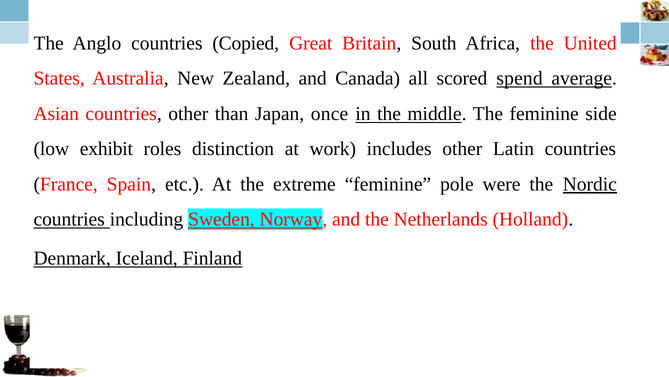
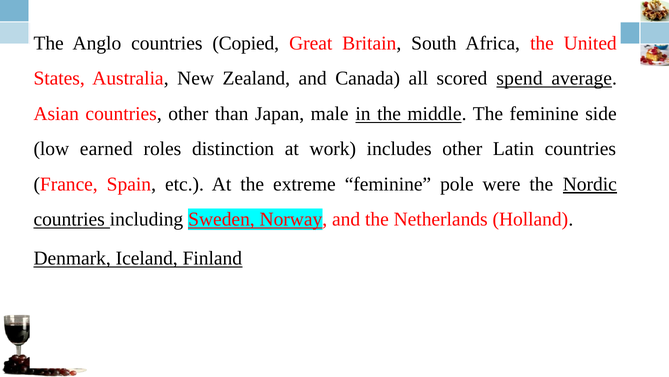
once: once -> male
exhibit: exhibit -> earned
